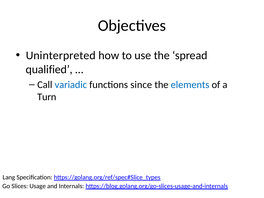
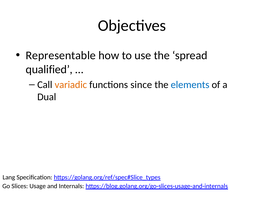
Uninterpreted: Uninterpreted -> Representable
variadic colour: blue -> orange
Turn: Turn -> Dual
